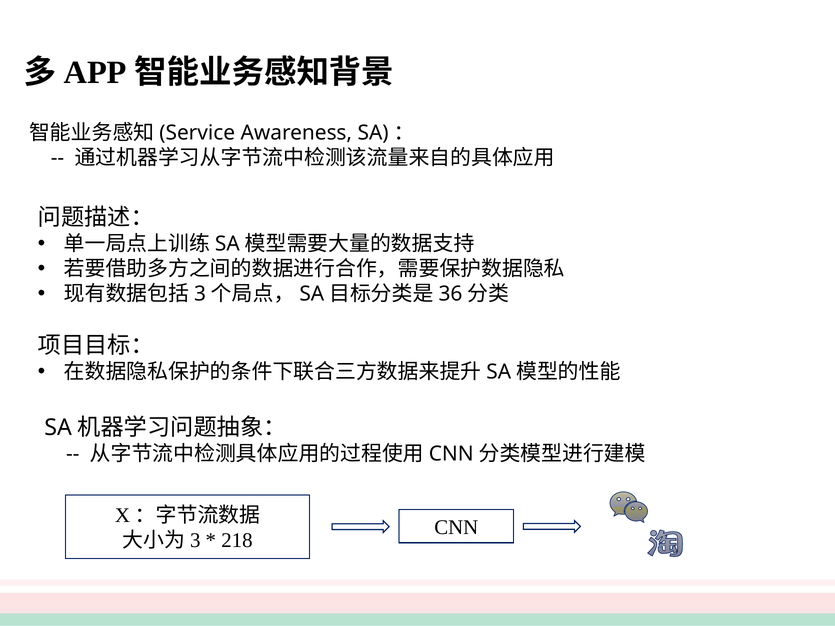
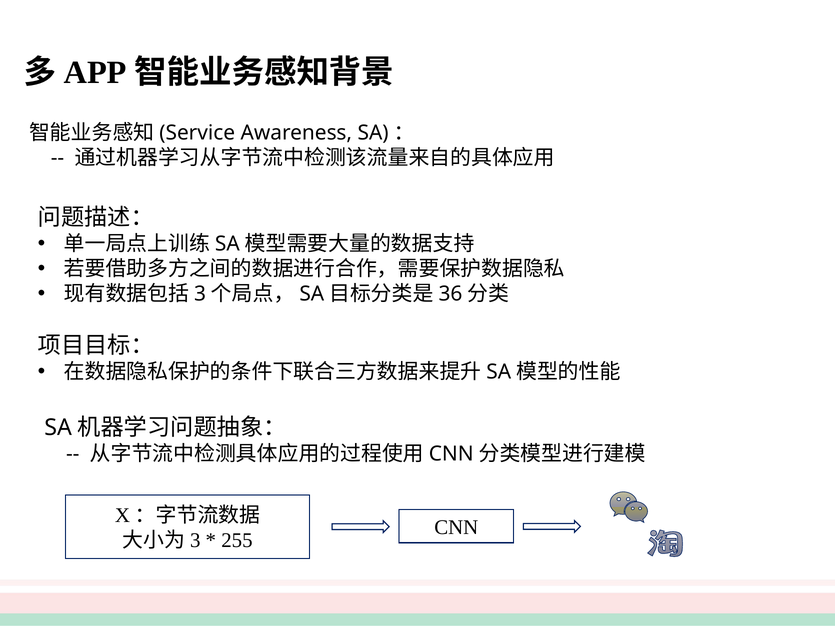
218: 218 -> 255
